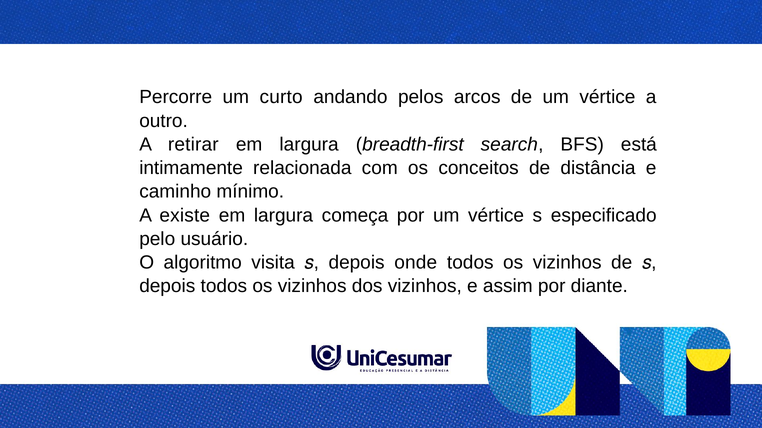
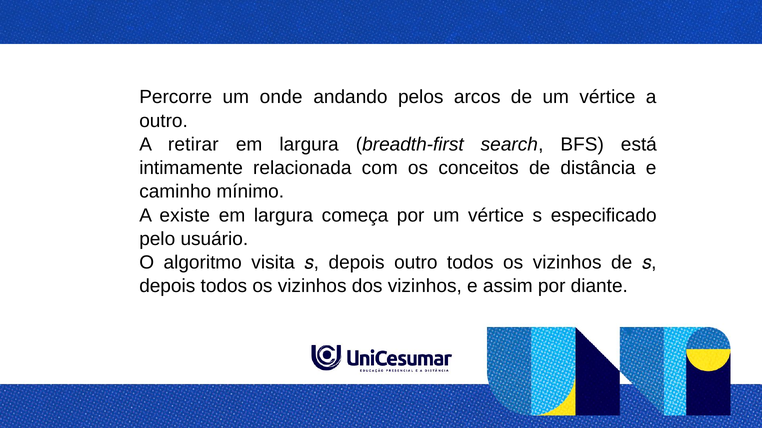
curto: curto -> onde
depois onde: onde -> outro
